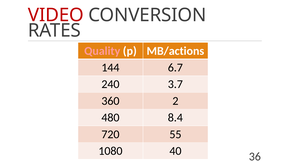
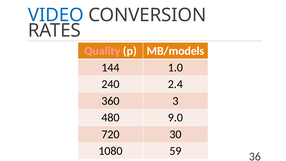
VIDEO colour: red -> blue
MB/actions: MB/actions -> MB/models
6.7: 6.7 -> 1.0
3.7: 3.7 -> 2.4
2: 2 -> 3
8.4: 8.4 -> 9.0
55: 55 -> 30
40: 40 -> 59
